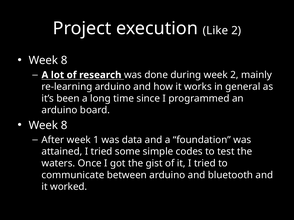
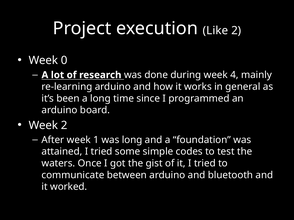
8 at (64, 61): 8 -> 0
week 2: 2 -> 4
8 at (64, 126): 8 -> 2
was data: data -> long
